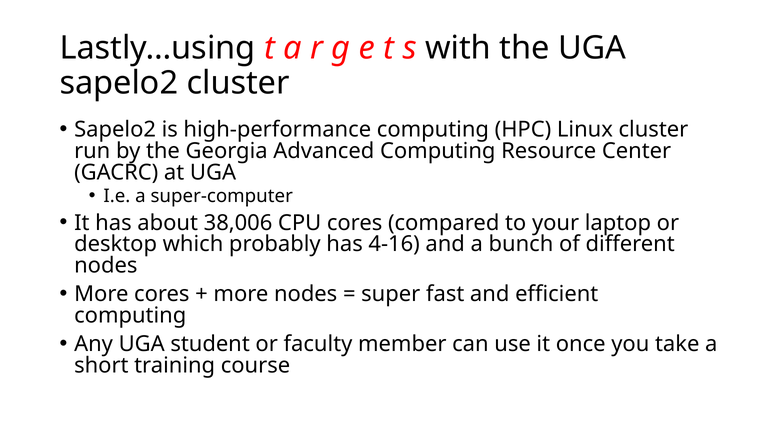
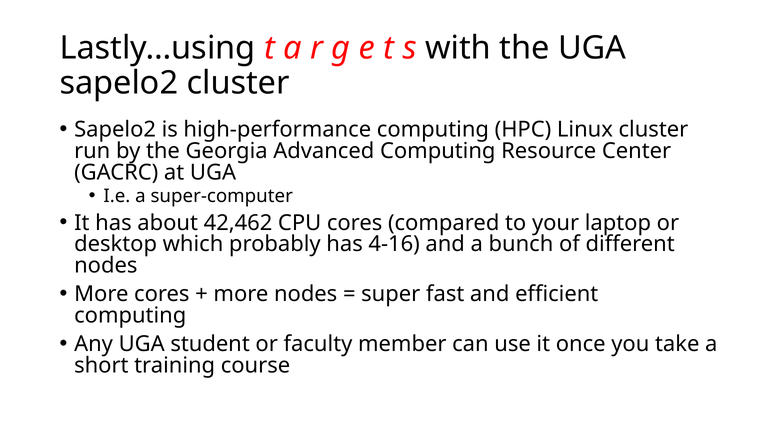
38,006: 38,006 -> 42,462
